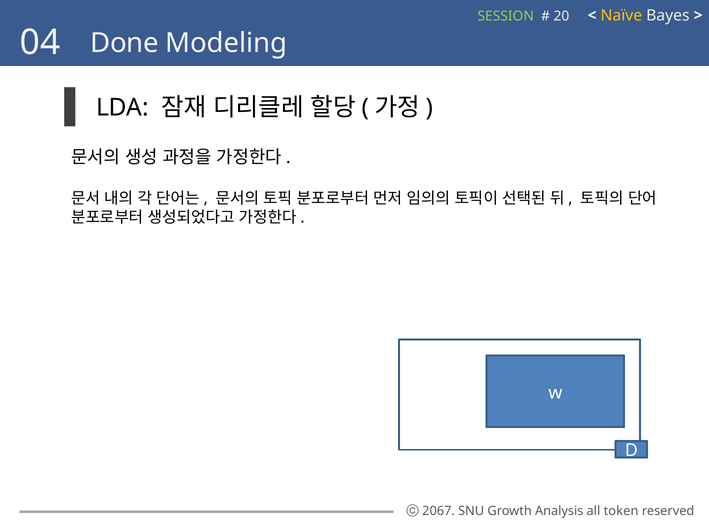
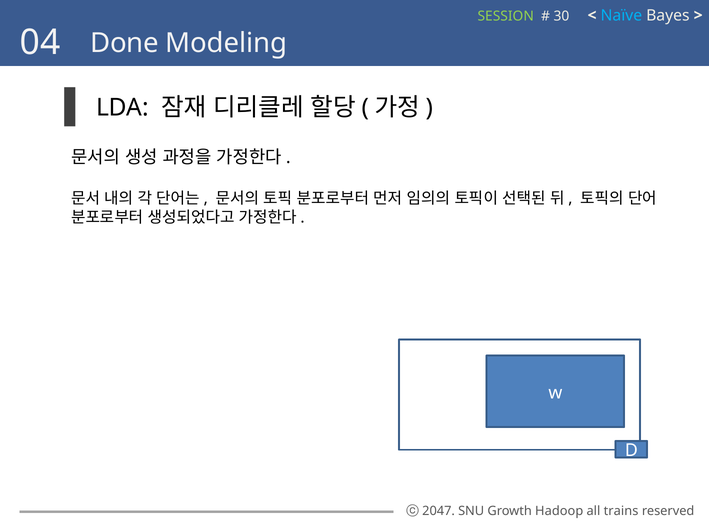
20: 20 -> 30
Naïve colour: yellow -> light blue
2067: 2067 -> 2047
Analysis: Analysis -> Hadoop
token: token -> trains
